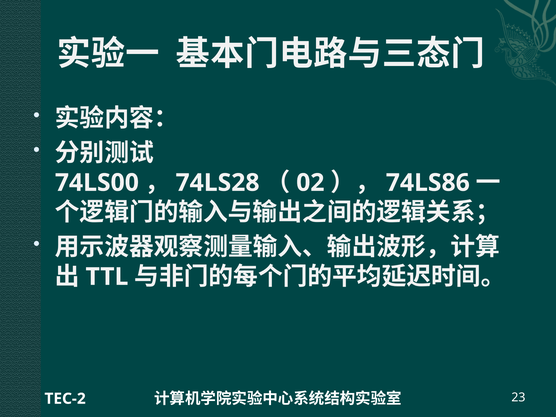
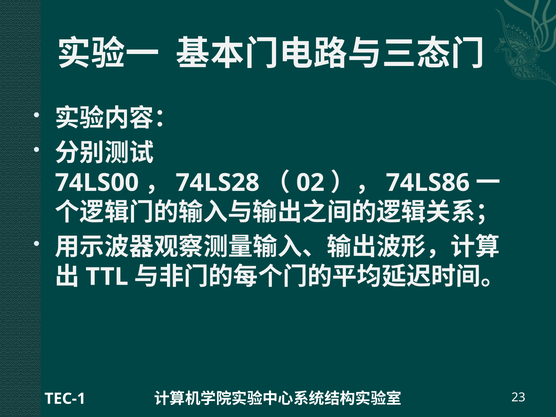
TEC-2: TEC-2 -> TEC-1
